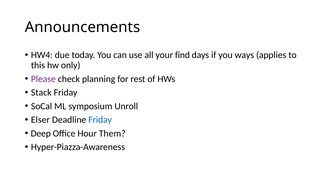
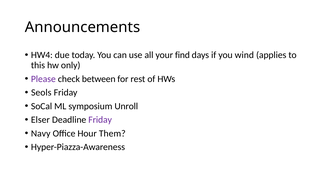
ways: ways -> wind
planning: planning -> between
Stack: Stack -> Seols
Friday at (100, 120) colour: blue -> purple
Deep: Deep -> Navy
